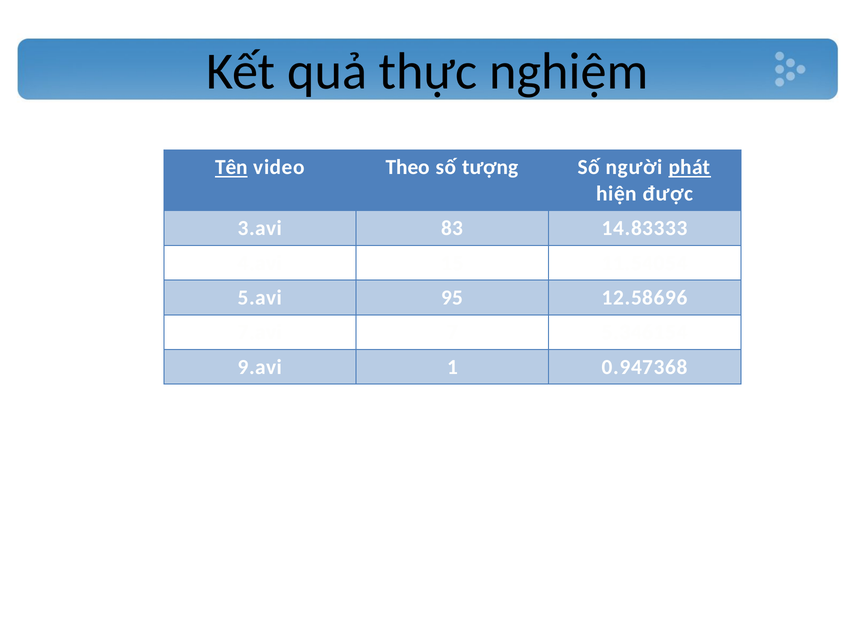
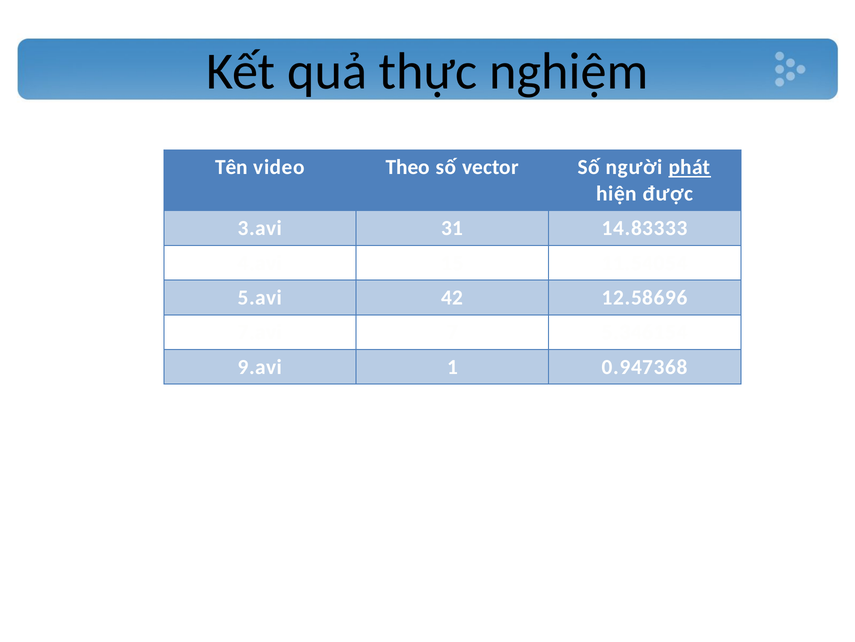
Tên underline: present -> none
tượng: tượng -> vector
83: 83 -> 31
95: 95 -> 42
